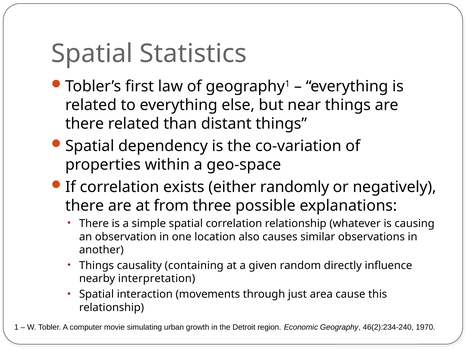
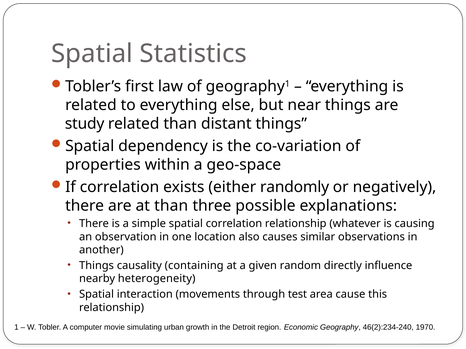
there at (85, 124): there -> study
at from: from -> than
interpretation: interpretation -> heterogeneity
just: just -> test
